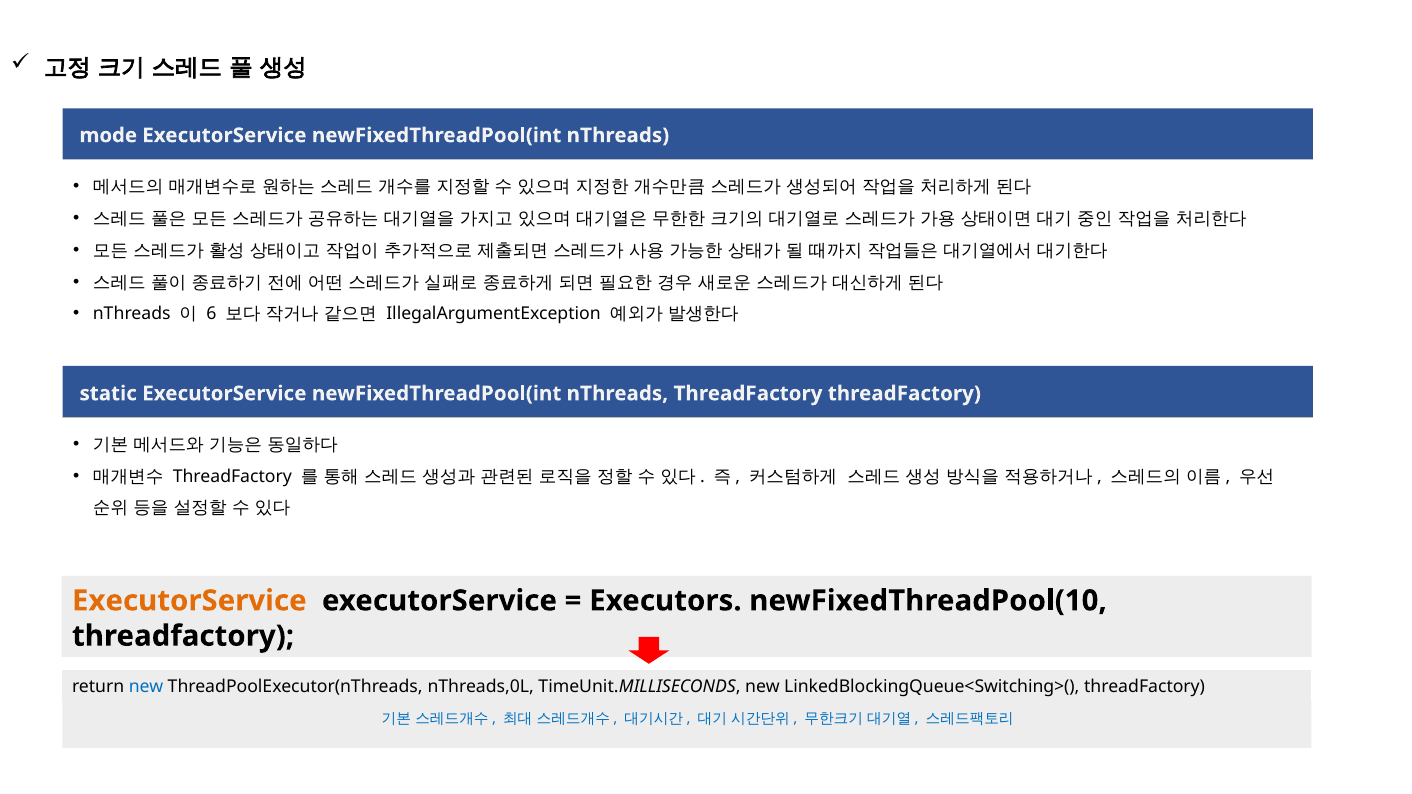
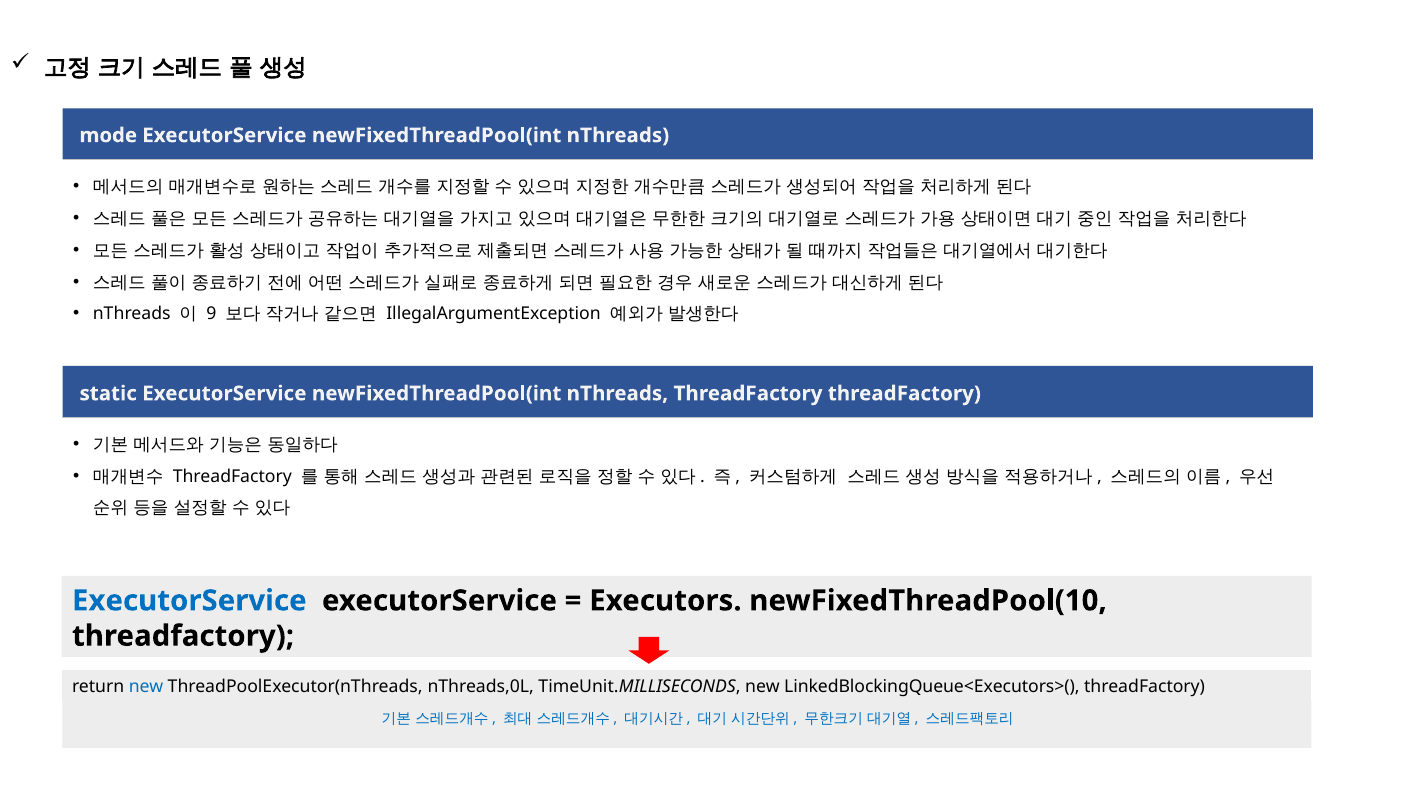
6: 6 -> 9
ExecutorService at (189, 601) colour: orange -> blue
LinkedBlockingQueue<Switching>(: LinkedBlockingQueue<Switching>( -> LinkedBlockingQueue<Executors>(
